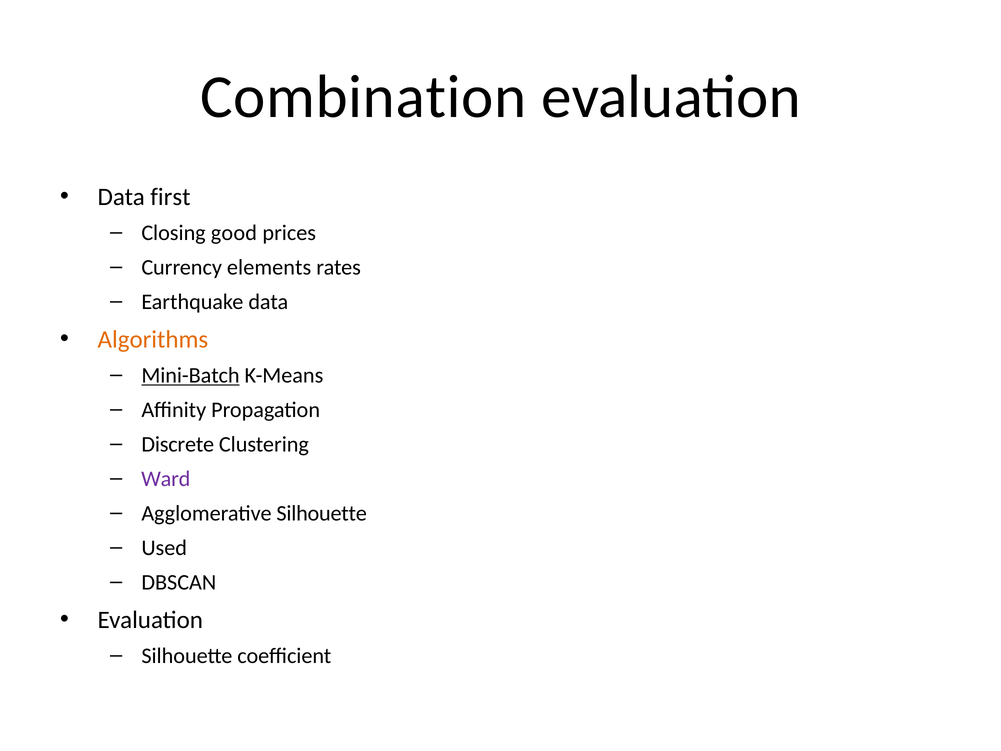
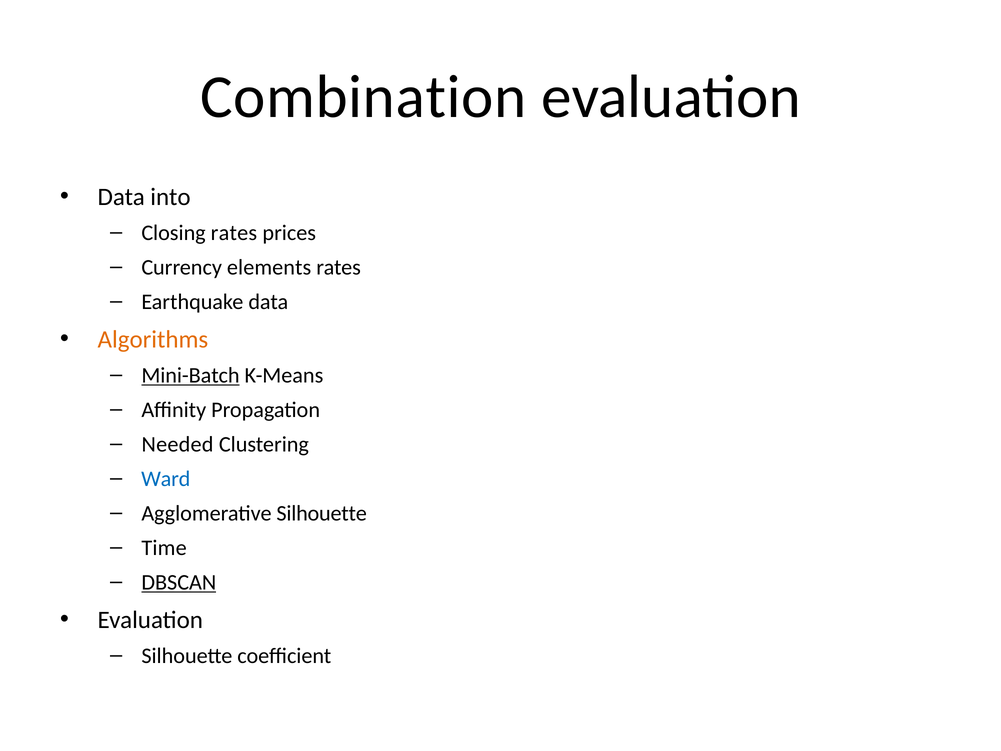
first: first -> into
Closing good: good -> rates
Discrete: Discrete -> Needed
Ward colour: purple -> blue
Used: Used -> Time
DBSCAN underline: none -> present
